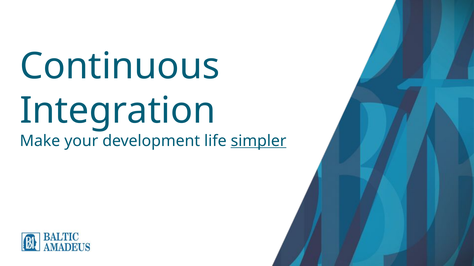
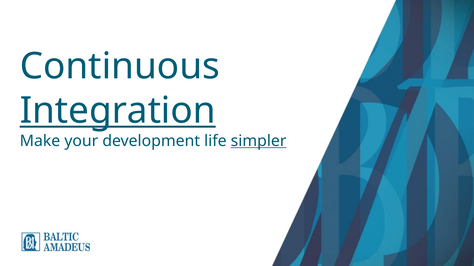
Integration underline: none -> present
